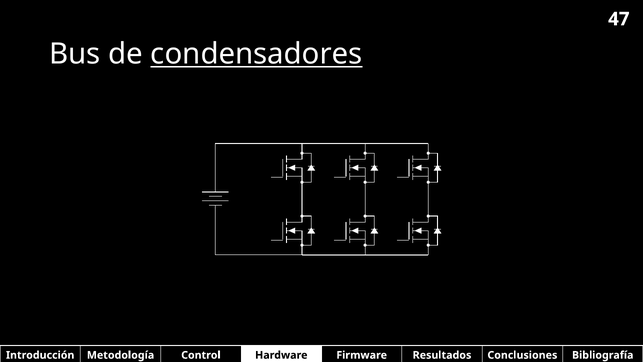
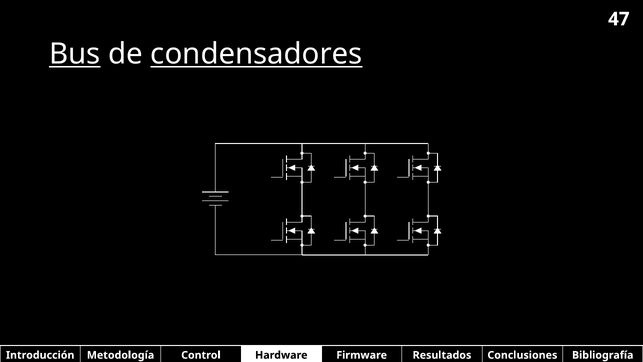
Bus underline: none -> present
